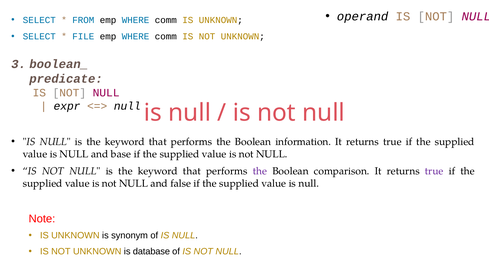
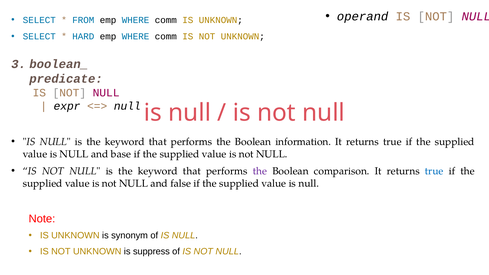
FILE: FILE -> HARD
true at (434, 171) colour: purple -> blue
database: database -> suppress
